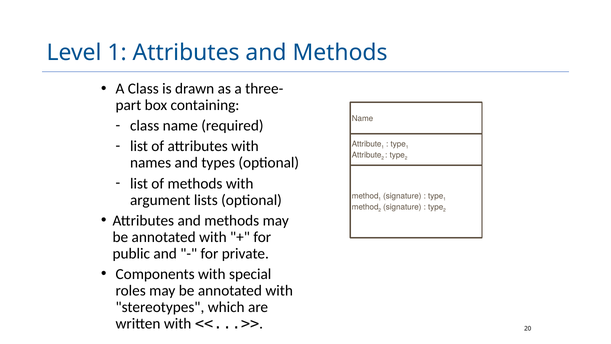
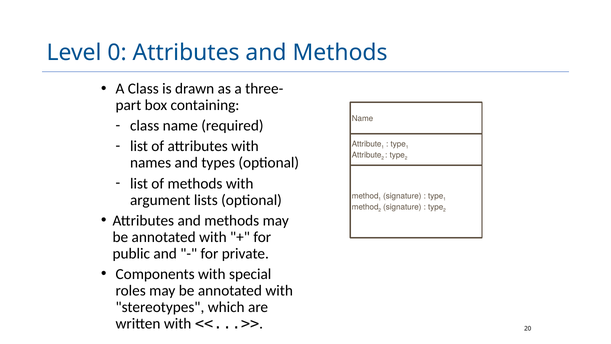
Level 1: 1 -> 0
